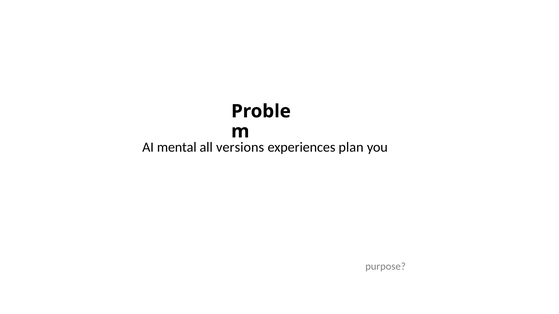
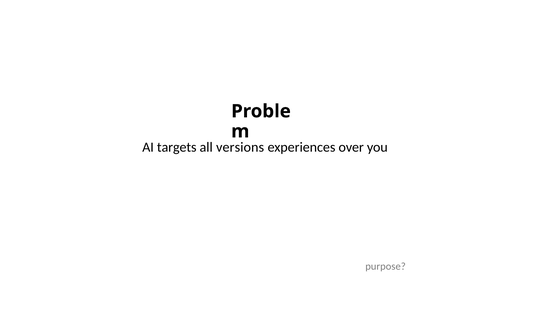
mental: mental -> targets
plan: plan -> over
